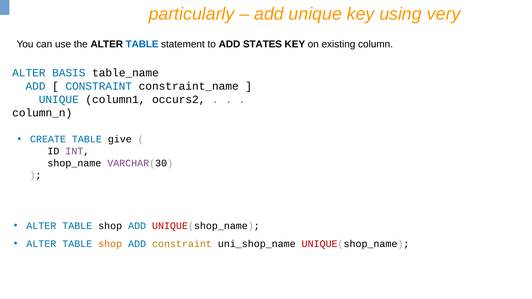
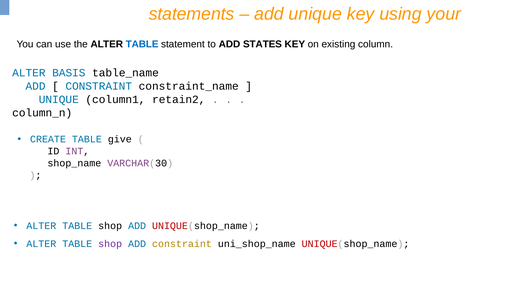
particularly: particularly -> statements
very: very -> your
occurs2: occurs2 -> retain2
shop at (110, 244) colour: orange -> purple
